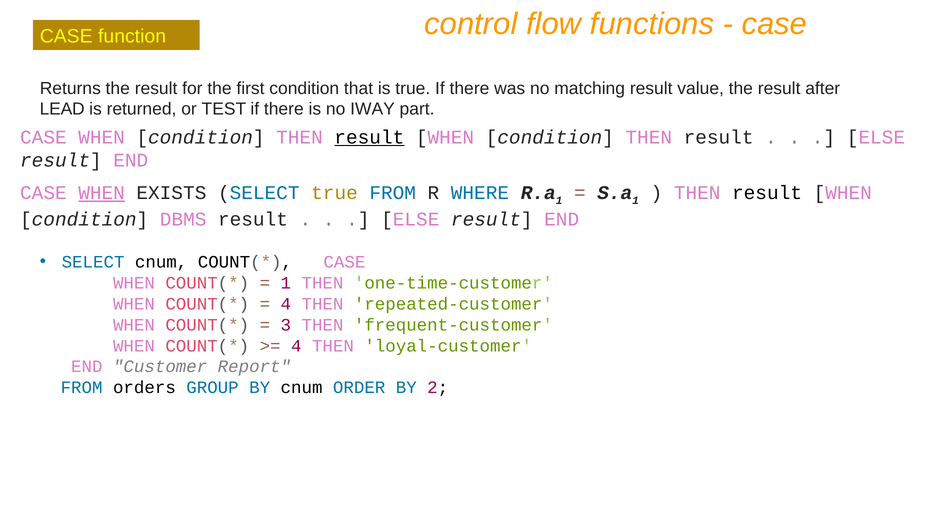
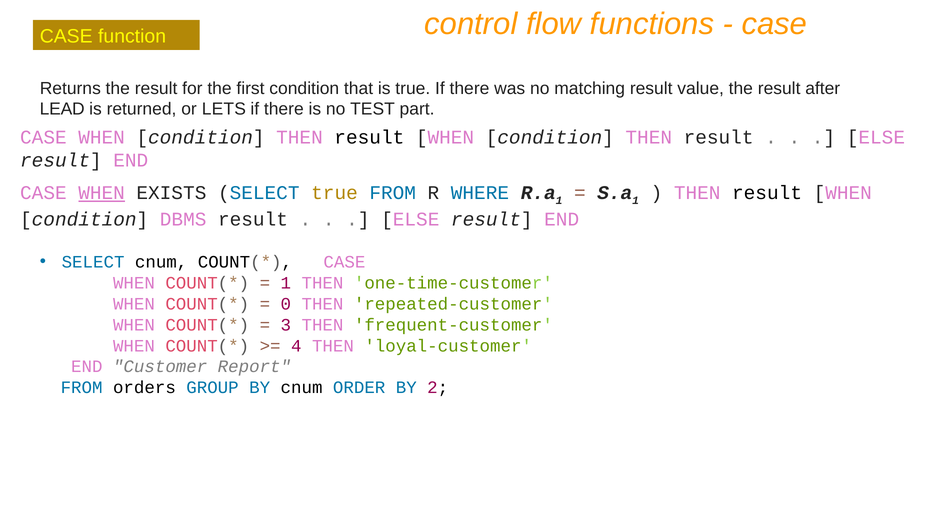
TEST: TEST -> LETS
IWAY: IWAY -> TEST
result at (369, 137) underline: present -> none
4 at (286, 304): 4 -> 0
